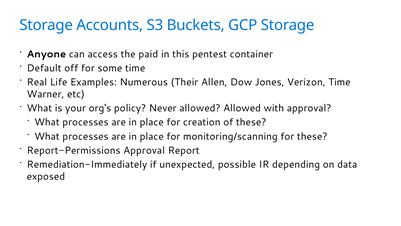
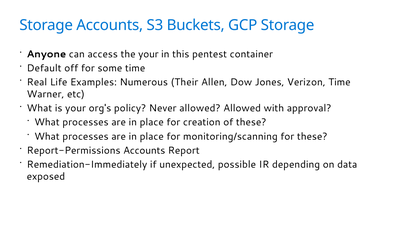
the paid: paid -> your
Report-Permissions Approval: Approval -> Accounts
